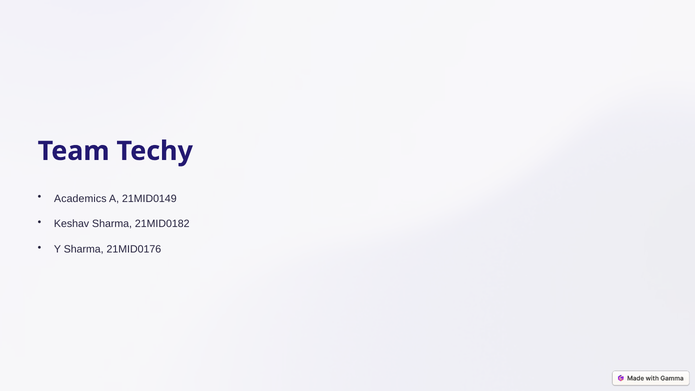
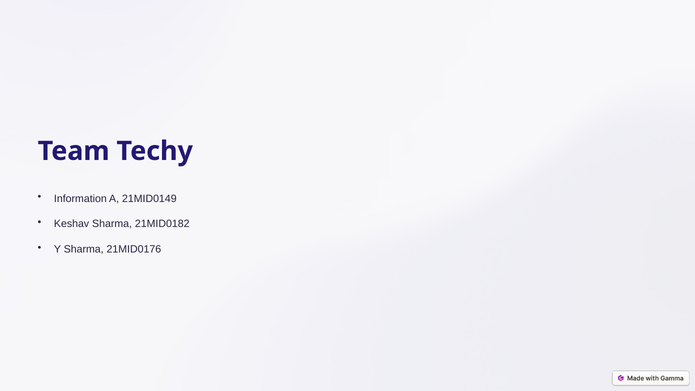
Academics: Academics -> Information
